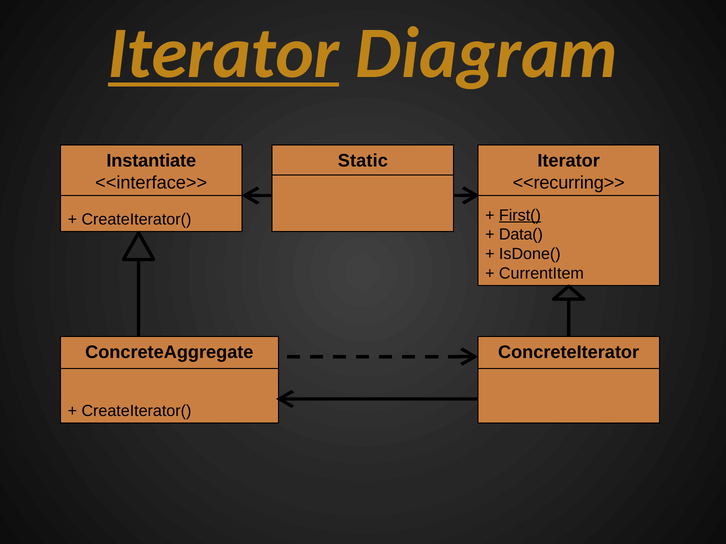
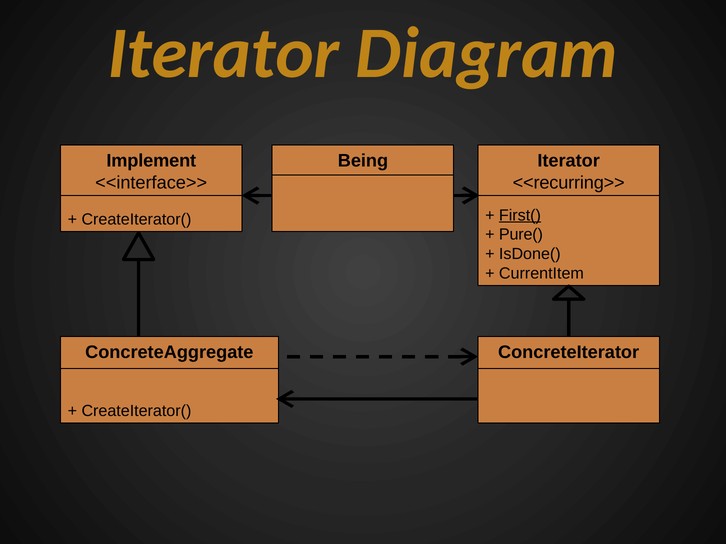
Iterator at (224, 53) underline: present -> none
Instantiate: Instantiate -> Implement
Static: Static -> Being
Data(: Data( -> Pure(
